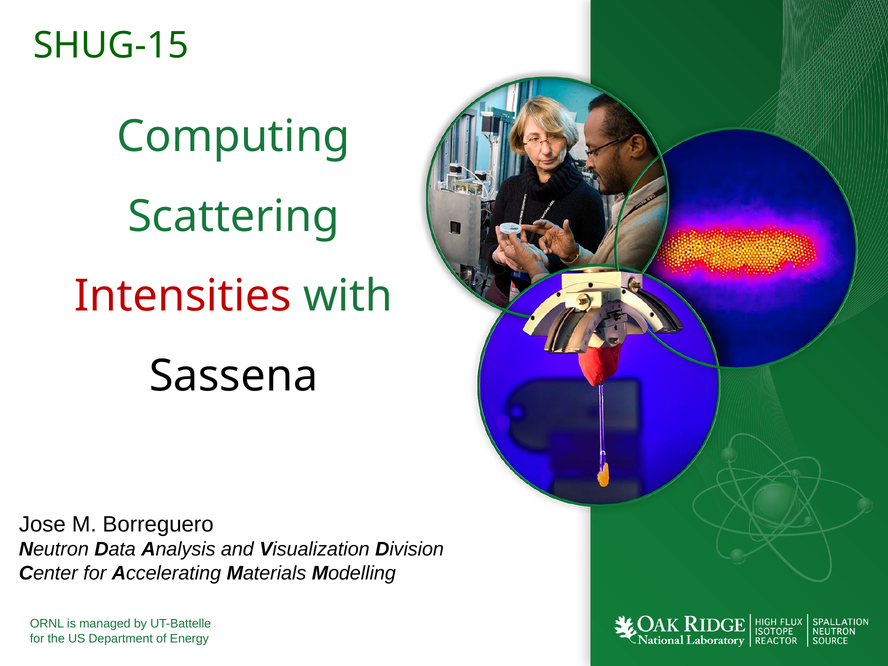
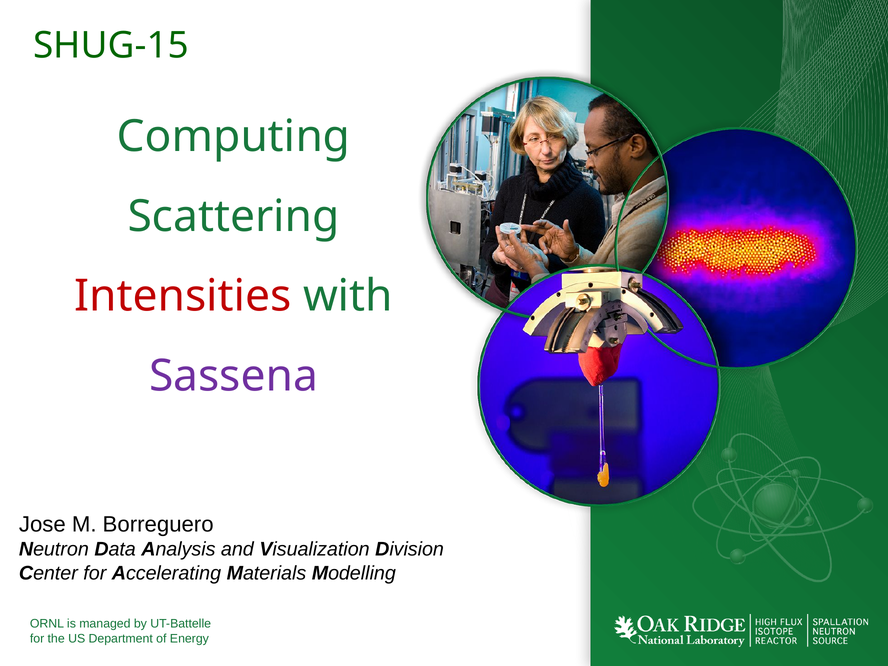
Sassena colour: black -> purple
